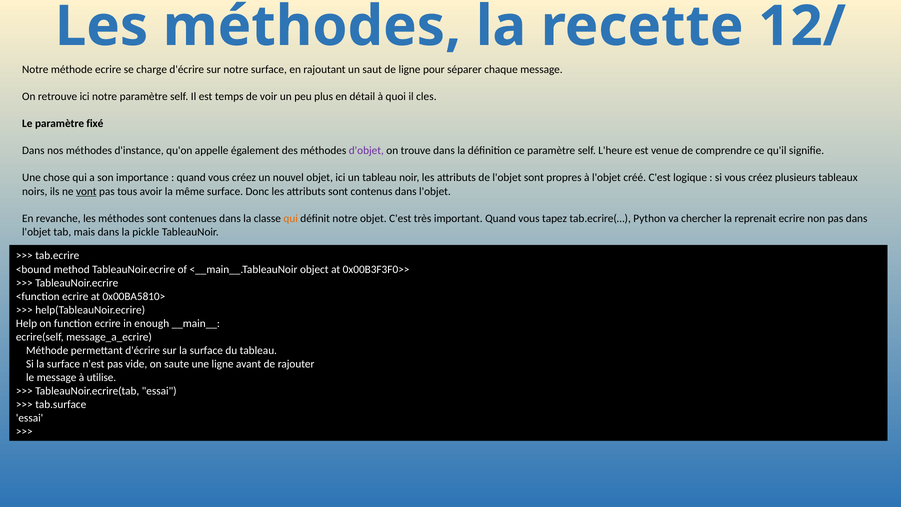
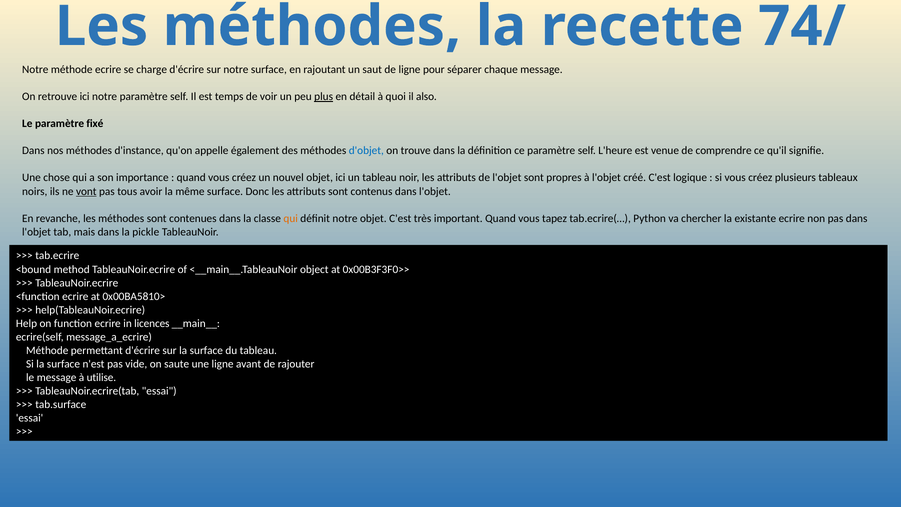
12/: 12/ -> 74/
plus underline: none -> present
cles: cles -> also
d'objet colour: purple -> blue
reprenait: reprenait -> existante
enough: enough -> licences
